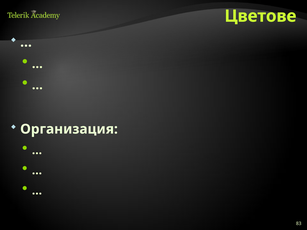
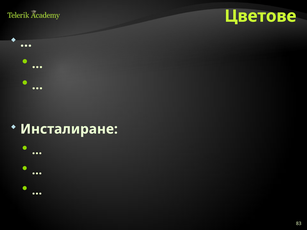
Организация: Организация -> Инсталиране
